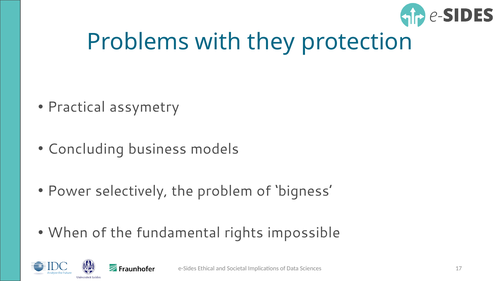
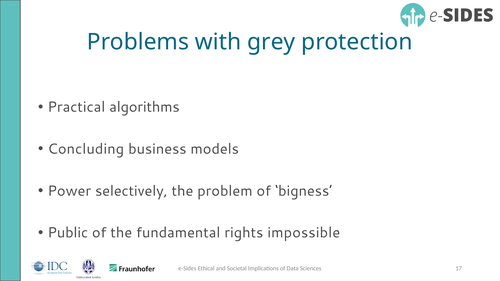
they: they -> grey
assymetry: assymetry -> algorithms
When: When -> Public
